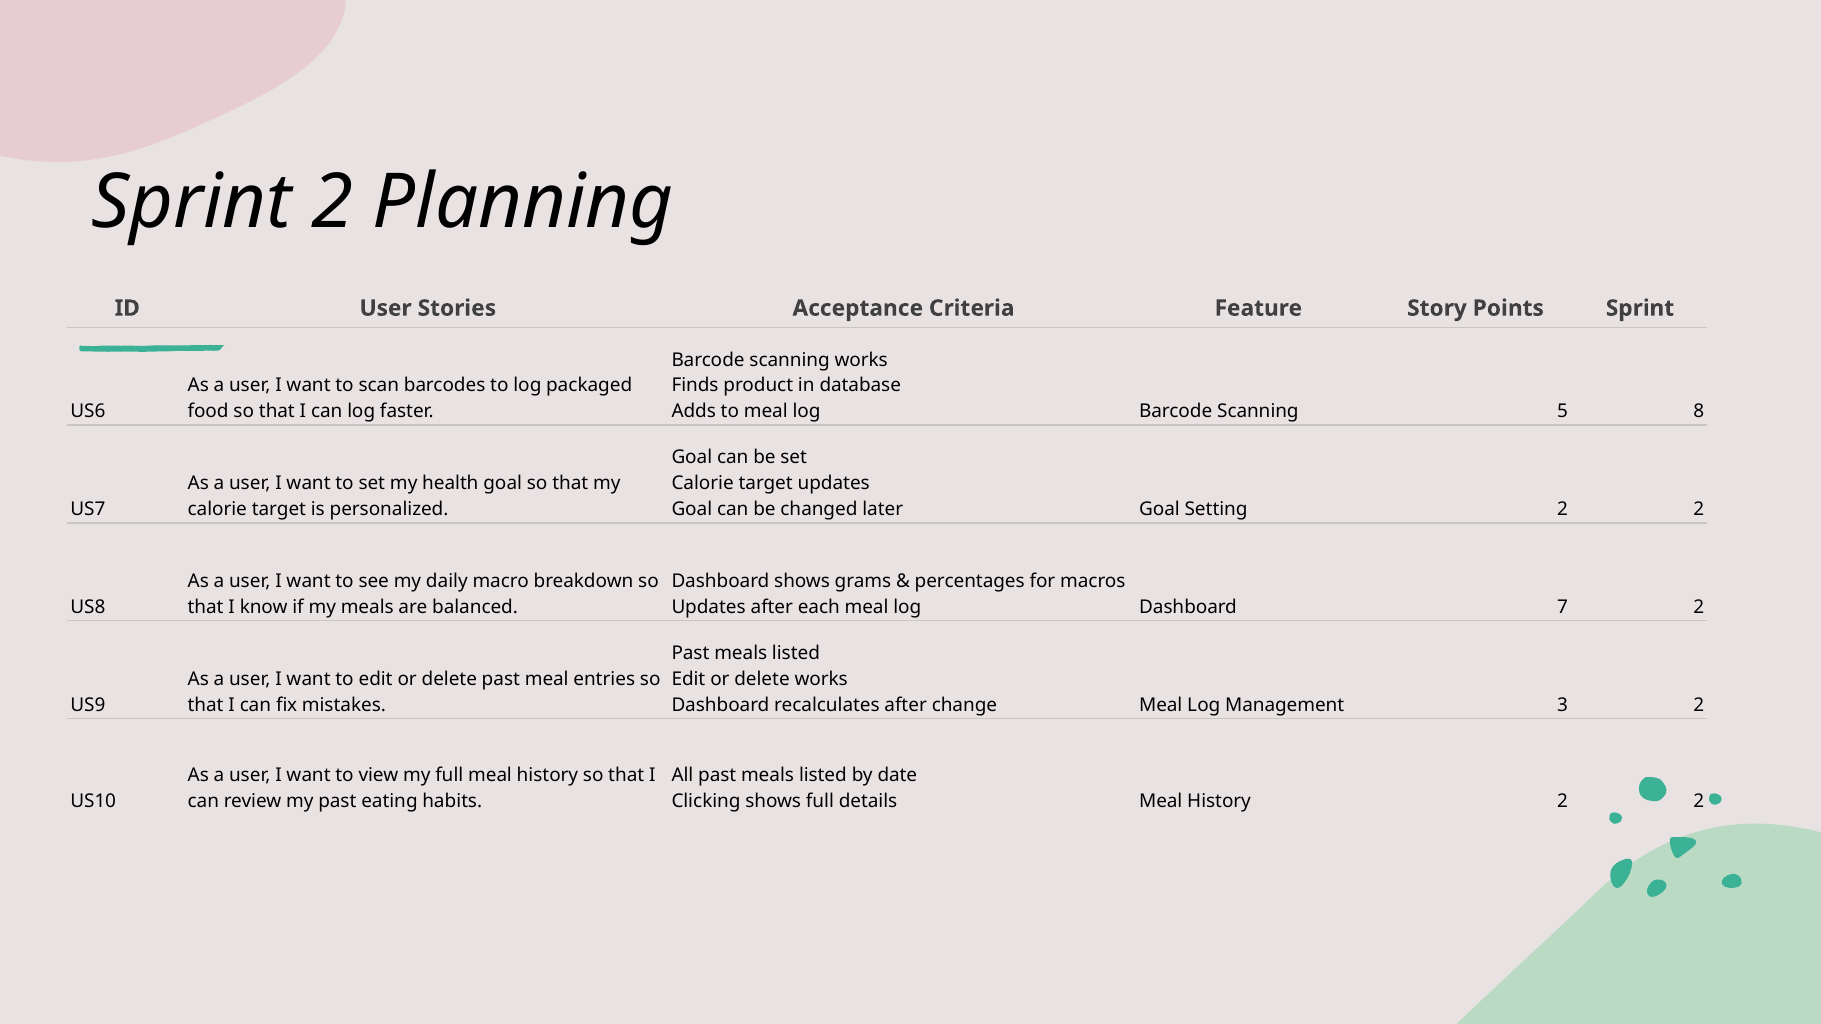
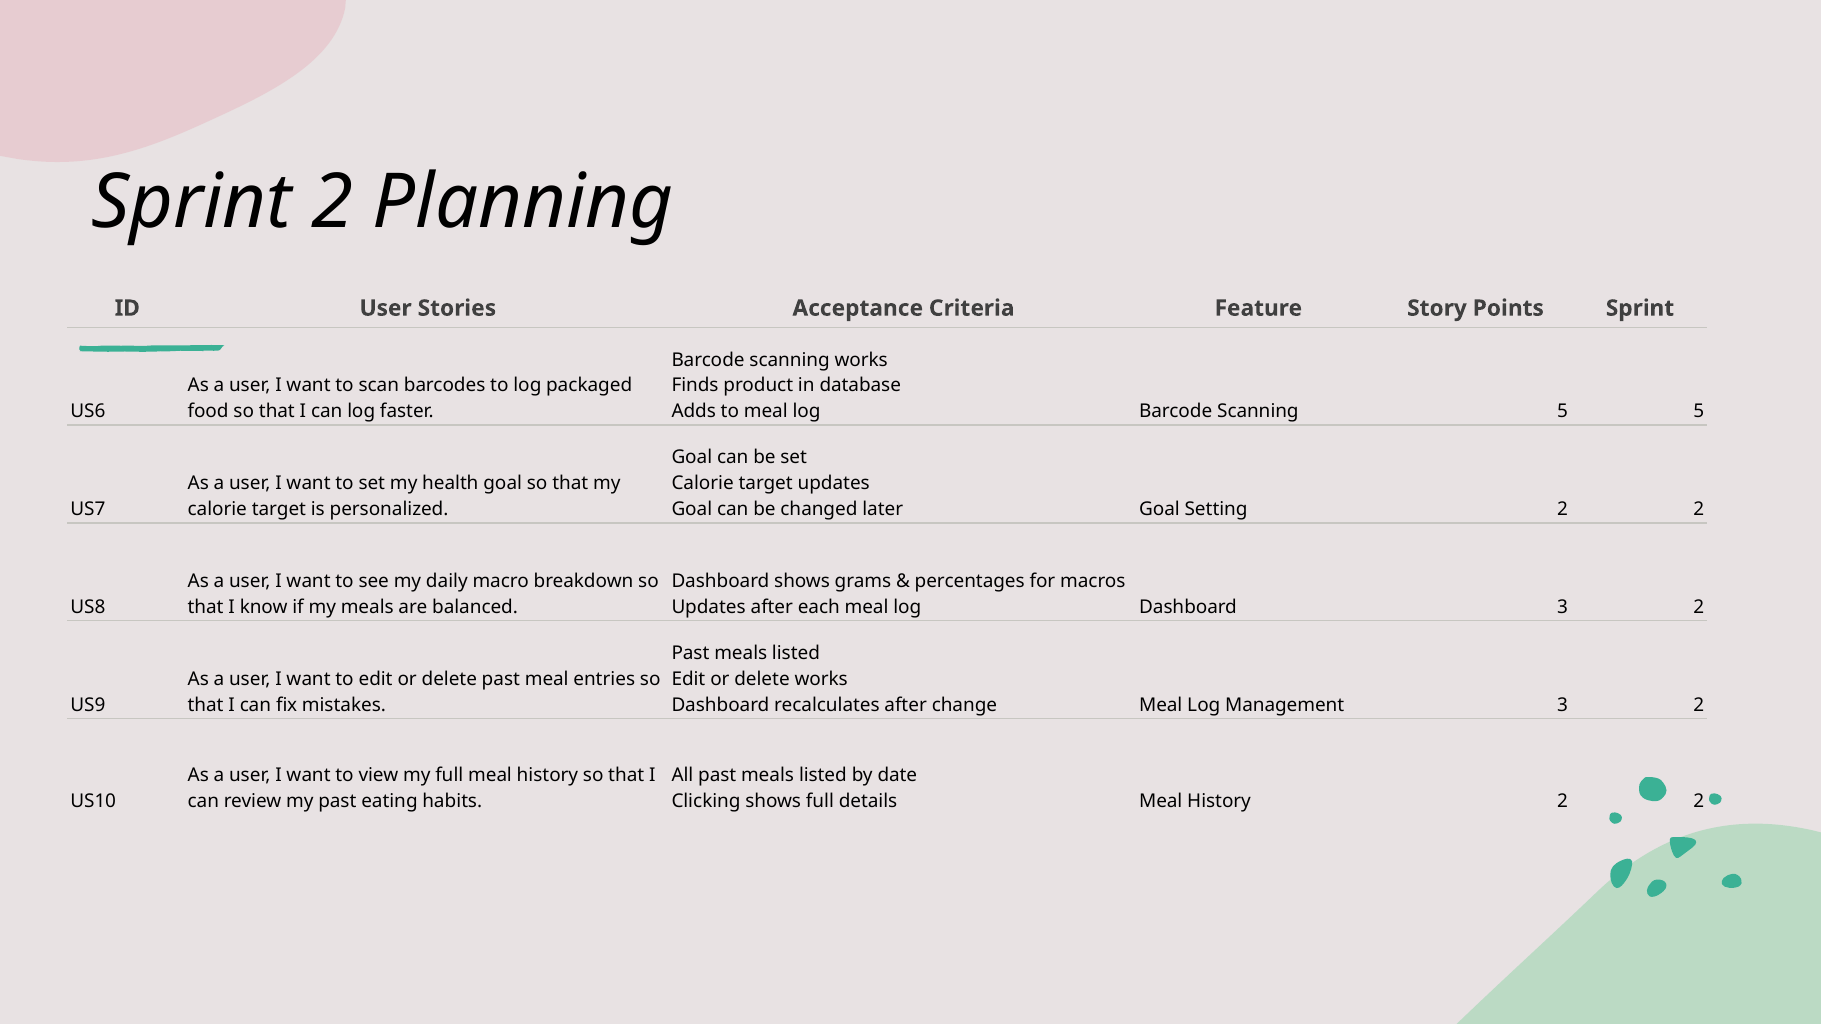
5 8: 8 -> 5
Dashboard 7: 7 -> 3
